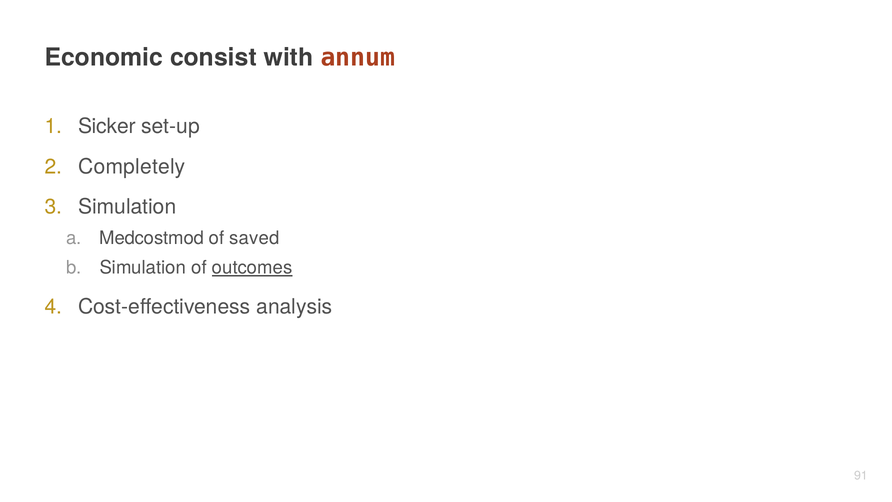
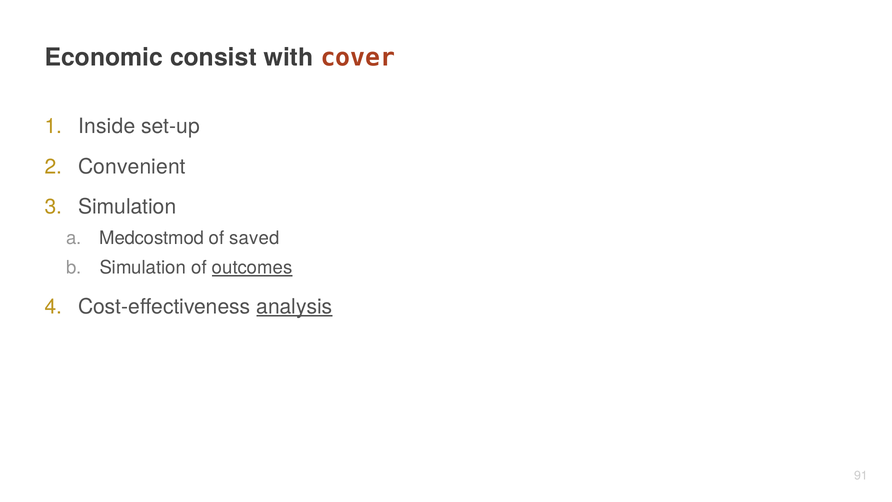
annum: annum -> cover
Sicker: Sicker -> Inside
Completely: Completely -> Convenient
analysis underline: none -> present
